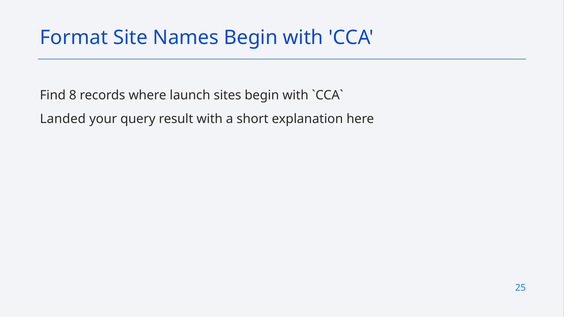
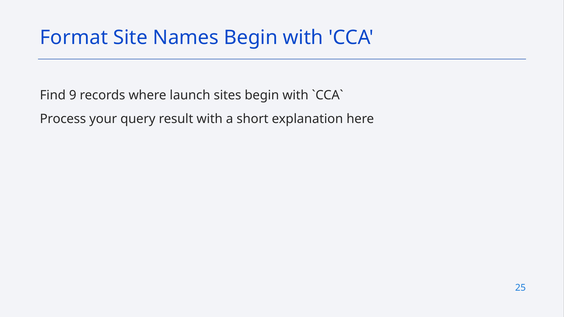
8: 8 -> 9
Landed: Landed -> Process
